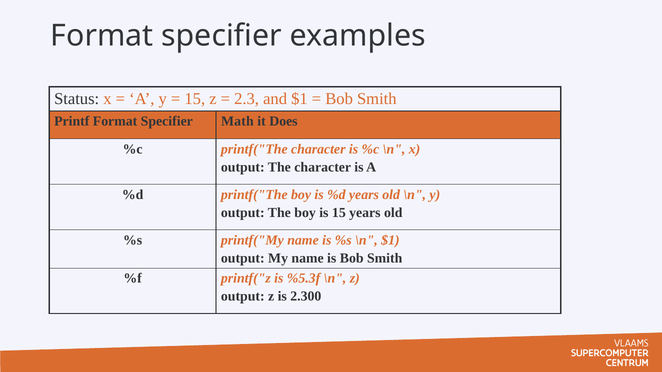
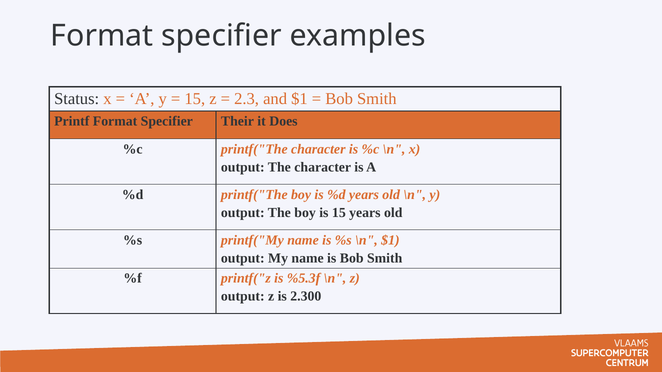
Math: Math -> Their
